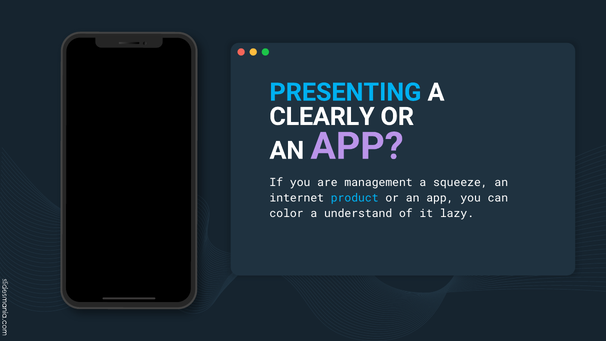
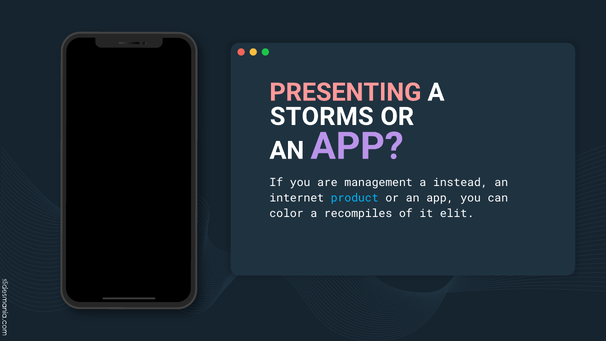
PRESENTING colour: light blue -> pink
CLEARLY: CLEARLY -> STORMS
squeeze: squeeze -> instead
understand: understand -> recompiles
lazy: lazy -> elit
